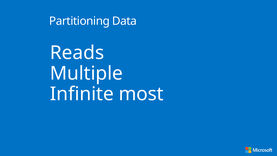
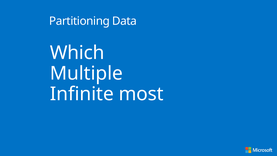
Reads: Reads -> Which
